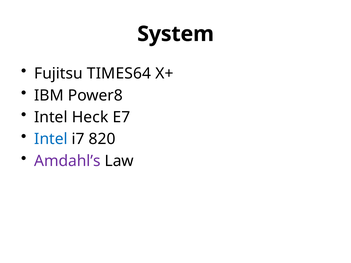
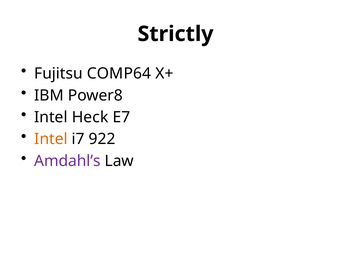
System: System -> Strictly
TIMES64: TIMES64 -> COMP64
Intel at (51, 139) colour: blue -> orange
820: 820 -> 922
